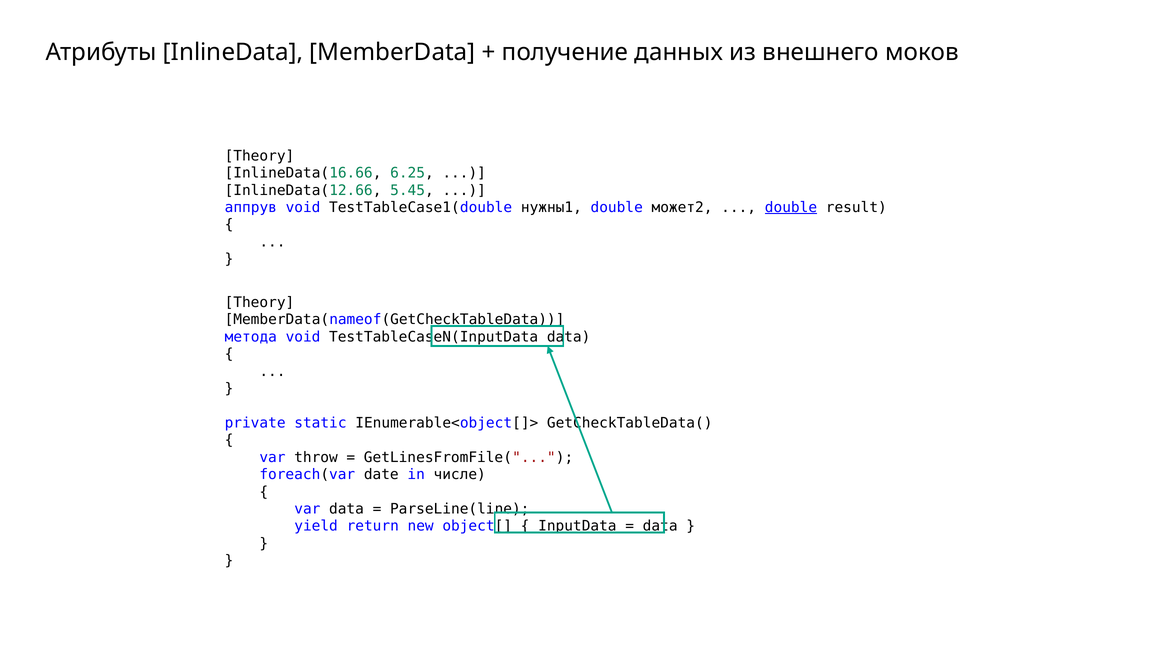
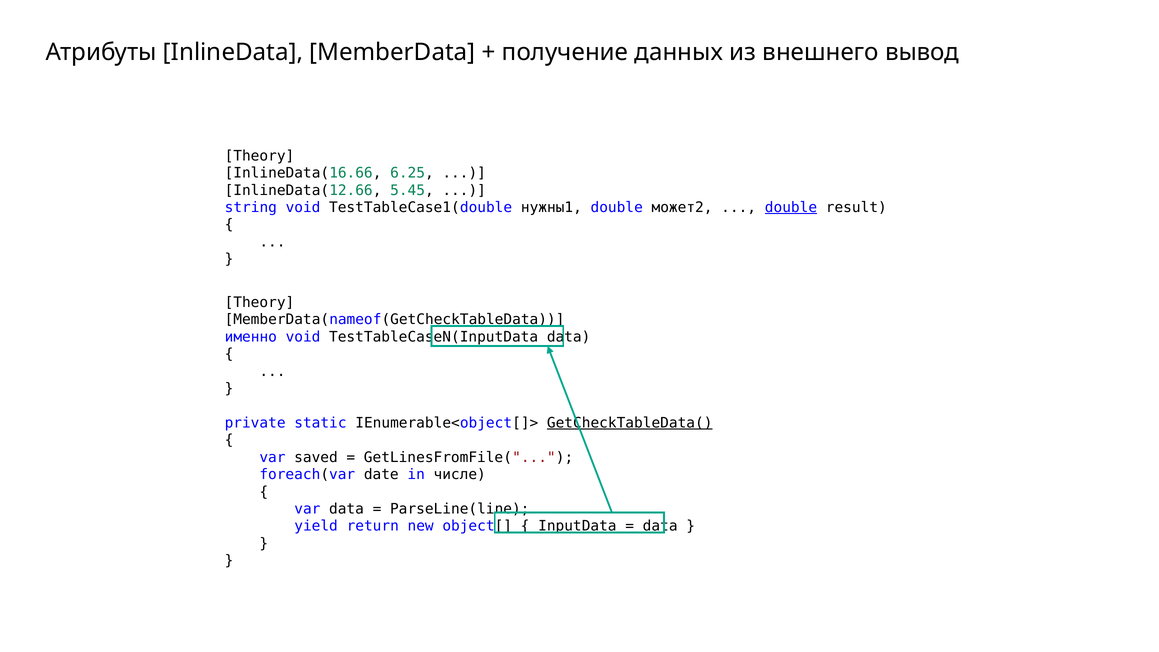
моков: моков -> вывод
аппрув: аппрув -> string
метода: метода -> именно
GetCheckTableData( underline: none -> present
throw: throw -> saved
